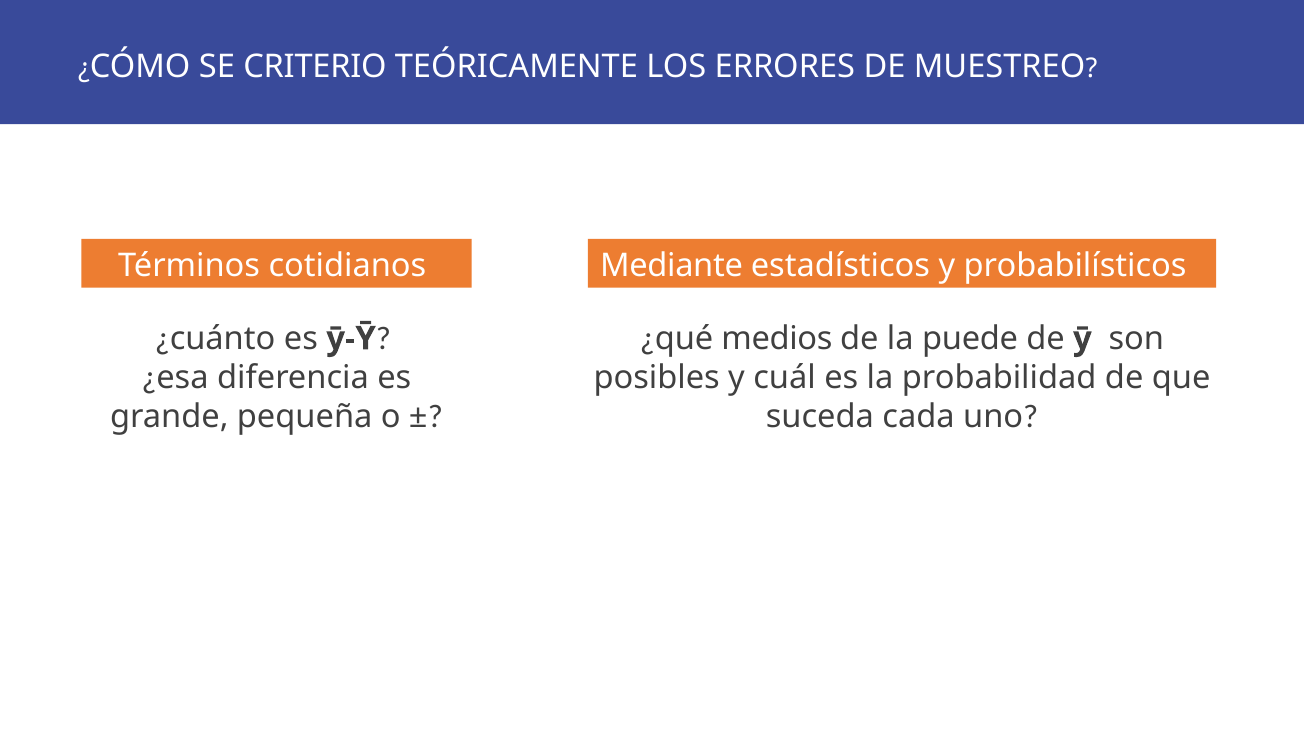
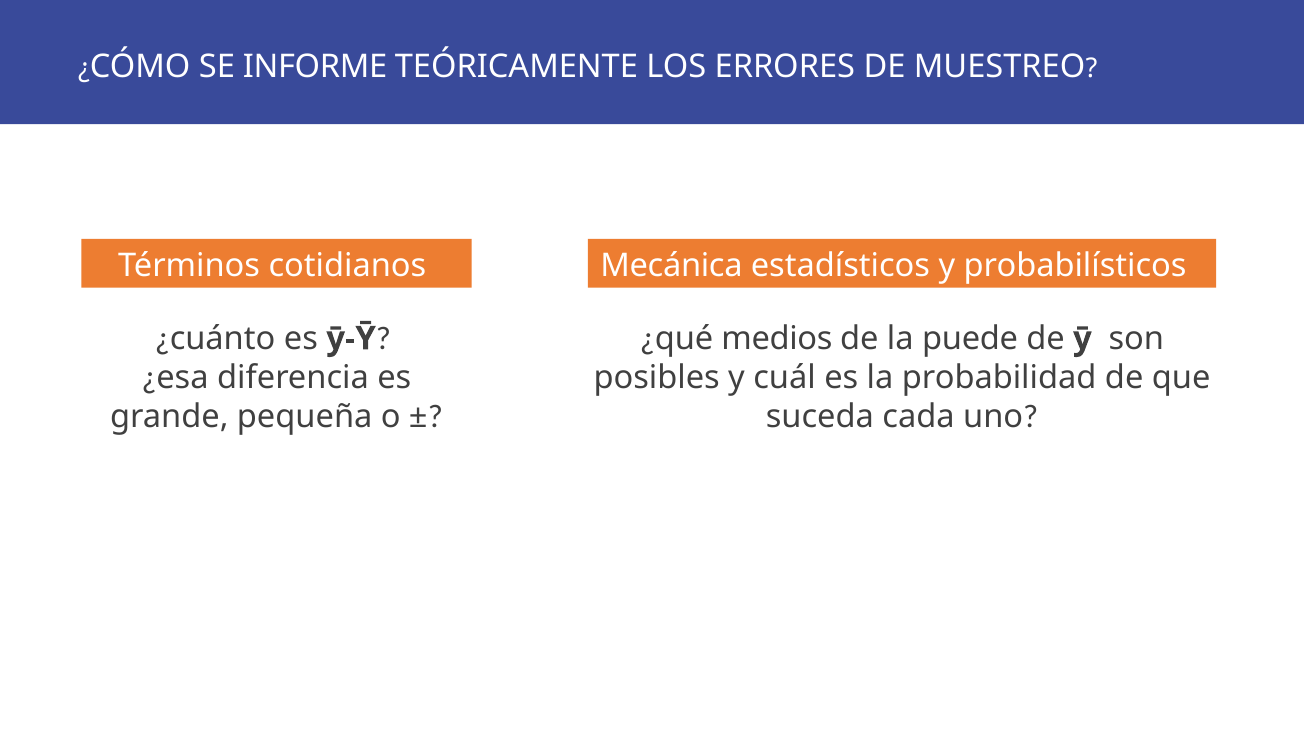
CRITERIO: CRITERIO -> INFORME
Mediante: Mediante -> Mecánica
